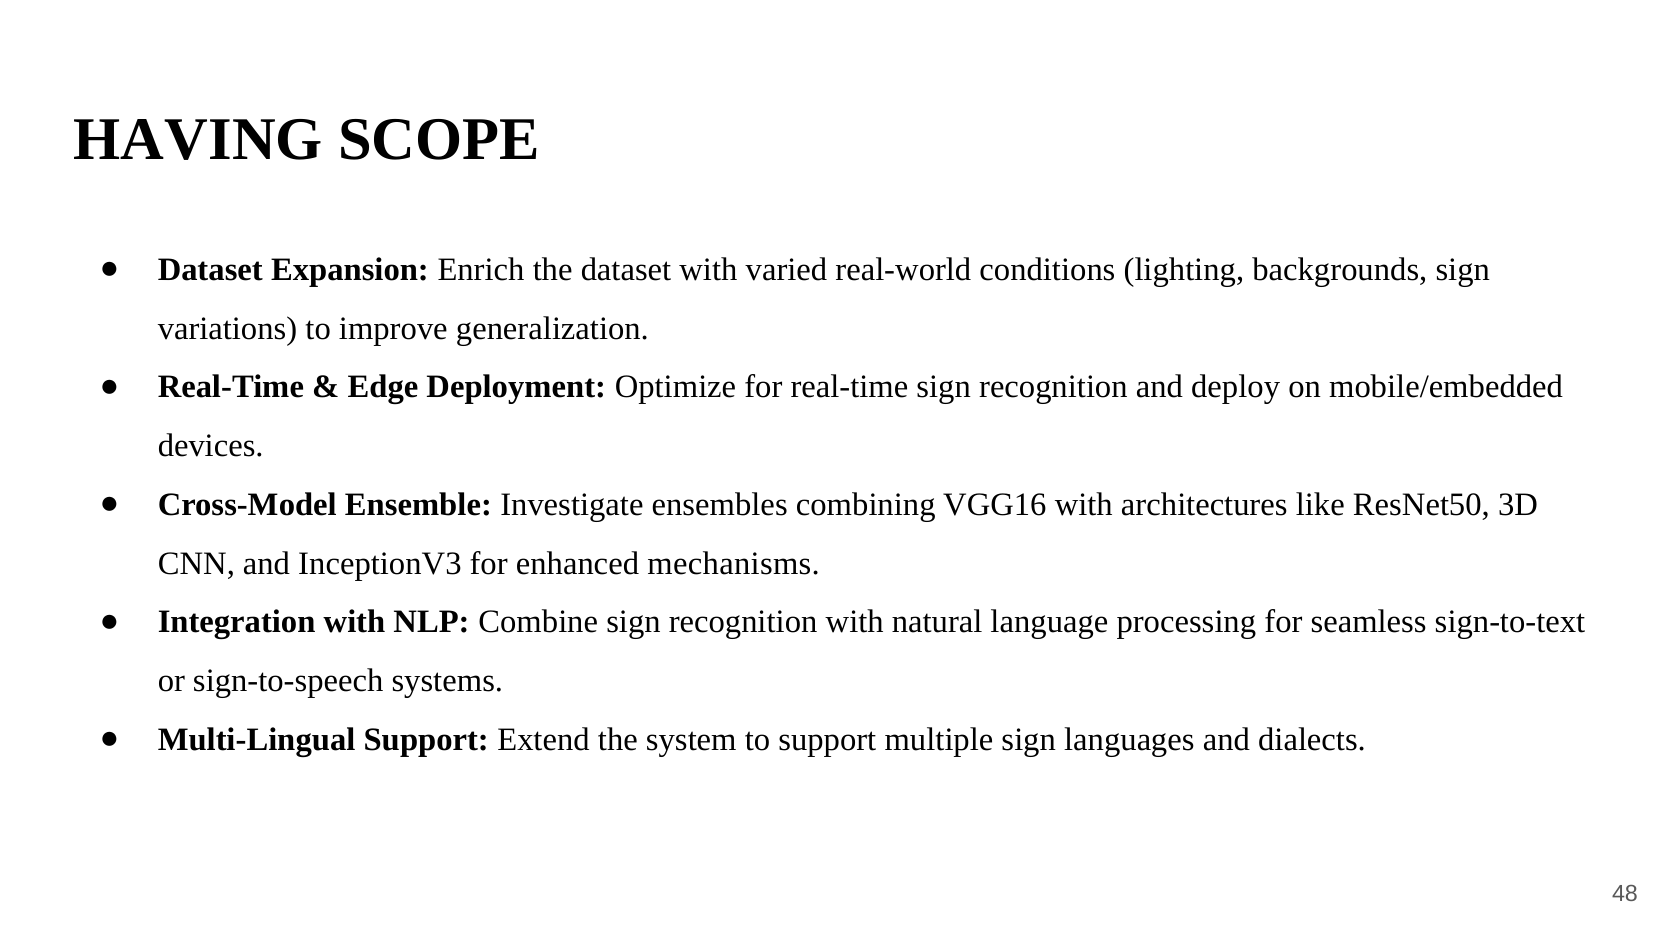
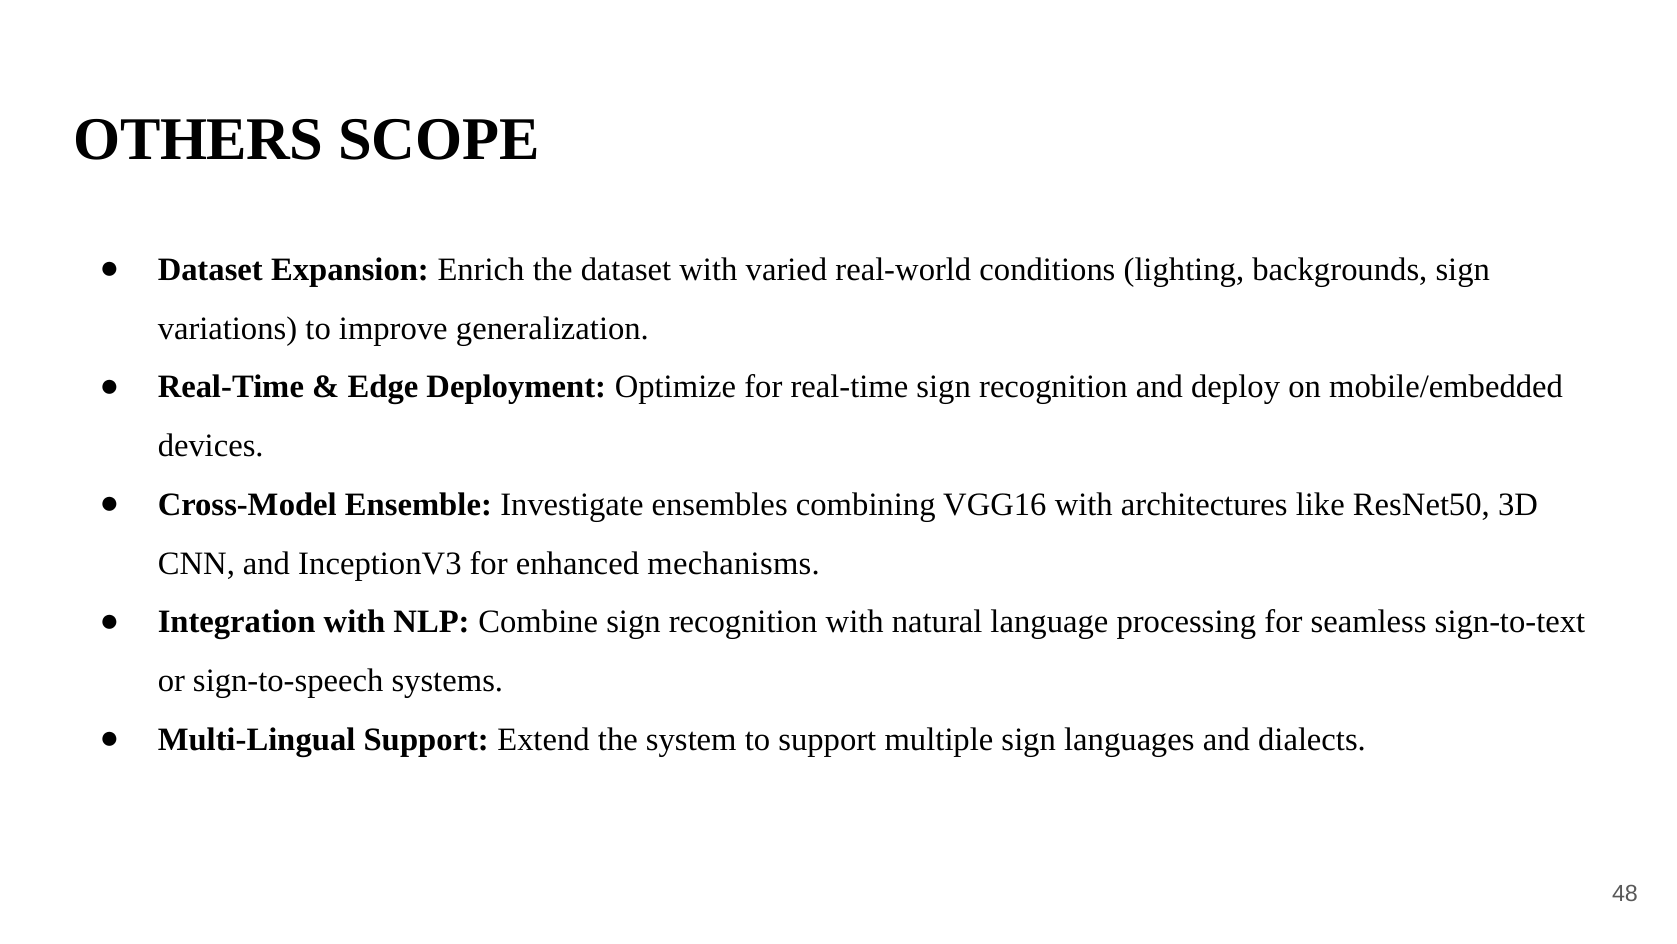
HAVING: HAVING -> OTHERS
